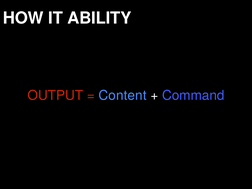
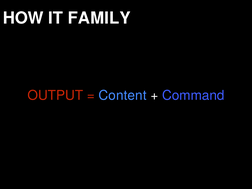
ABILITY: ABILITY -> FAMILY
